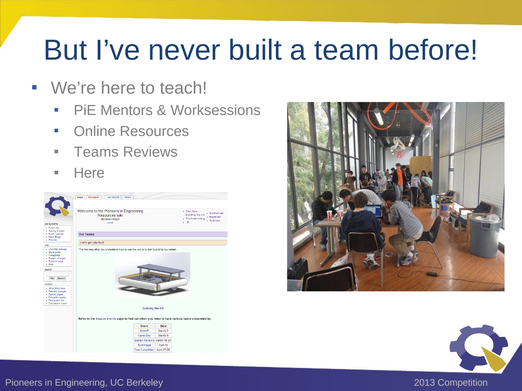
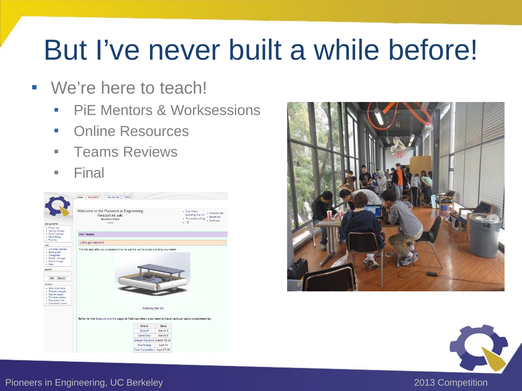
team: team -> while
Here at (89, 173): Here -> Final
